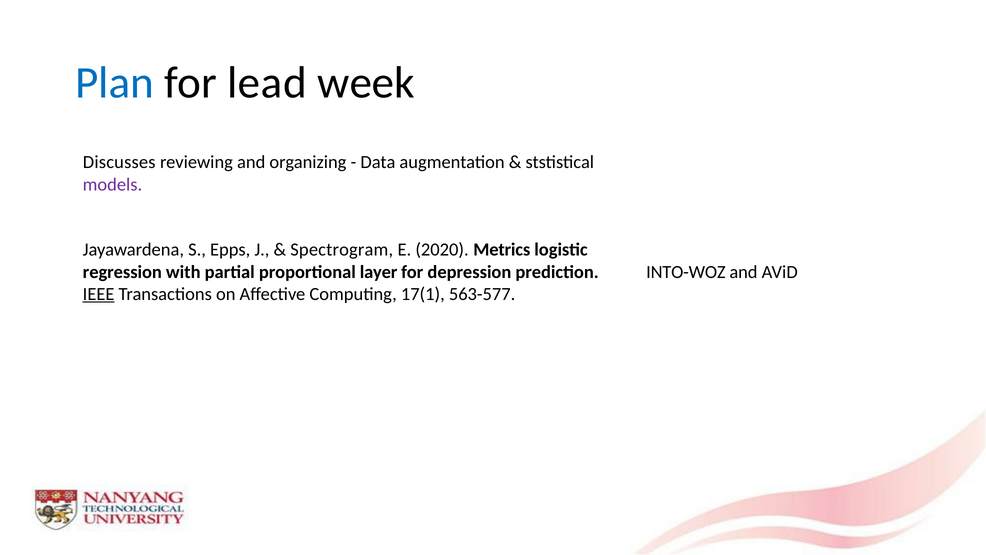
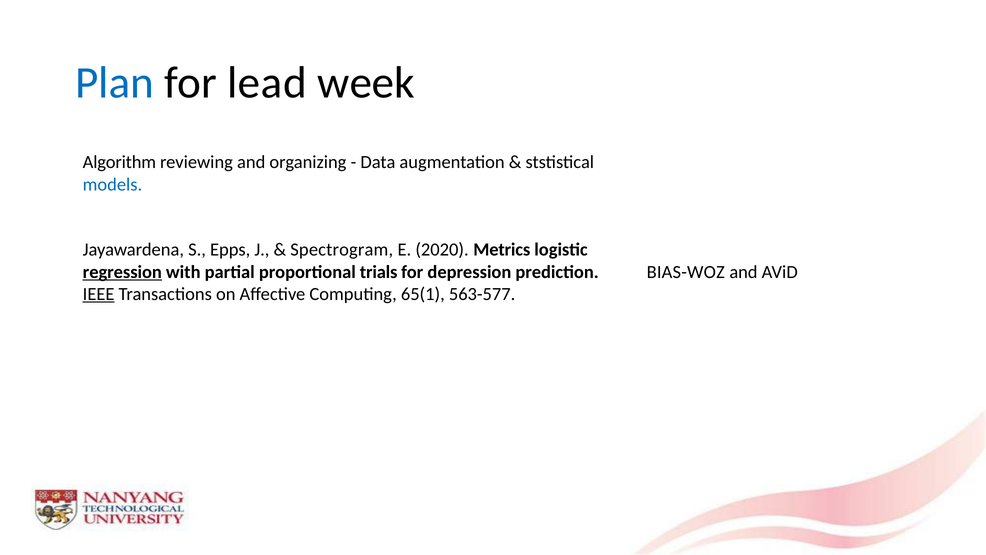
Discusses: Discusses -> Algorithm
models colour: purple -> blue
regression underline: none -> present
layer: layer -> trials
INTO-WOZ: INTO-WOZ -> BIAS-WOZ
17(1: 17(1 -> 65(1
